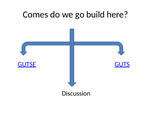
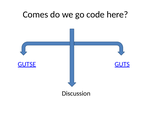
build: build -> code
